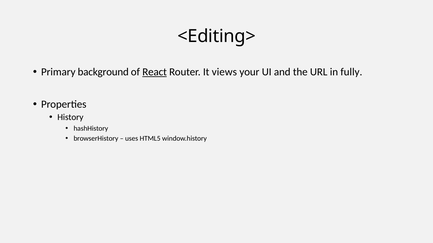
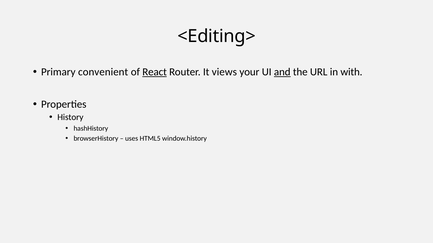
background: background -> convenient
and underline: none -> present
fully: fully -> with
